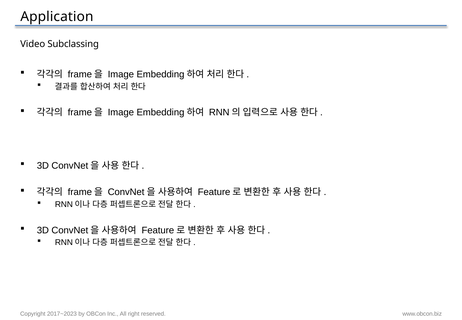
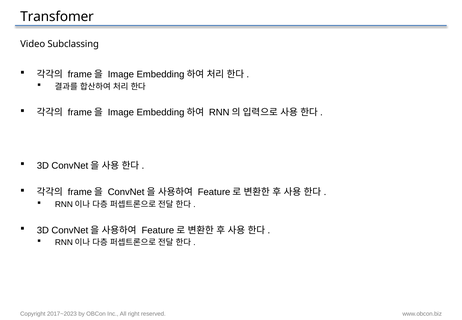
Application: Application -> Transfomer
